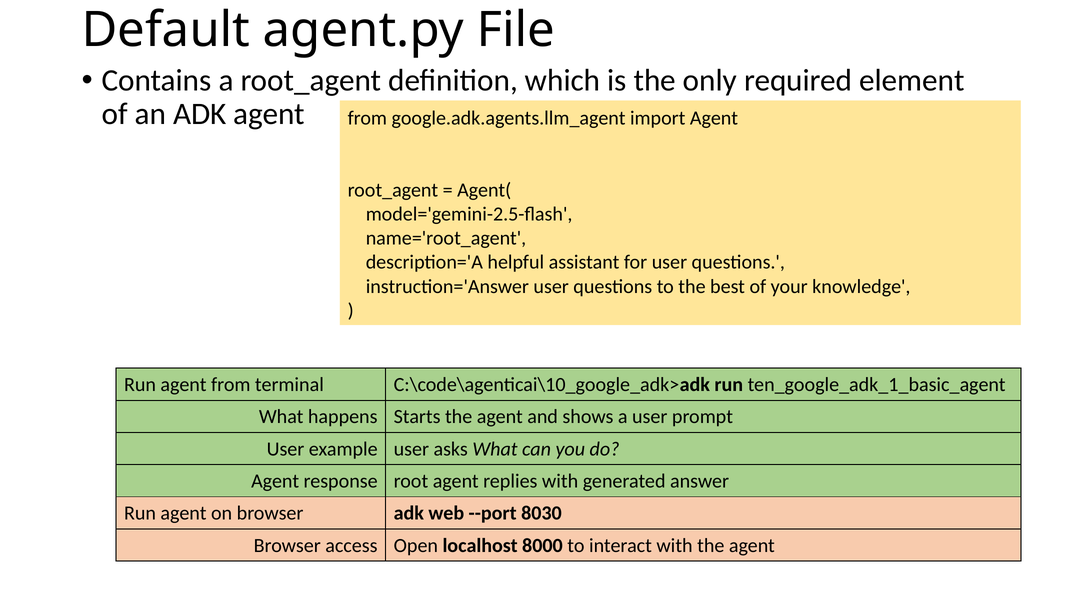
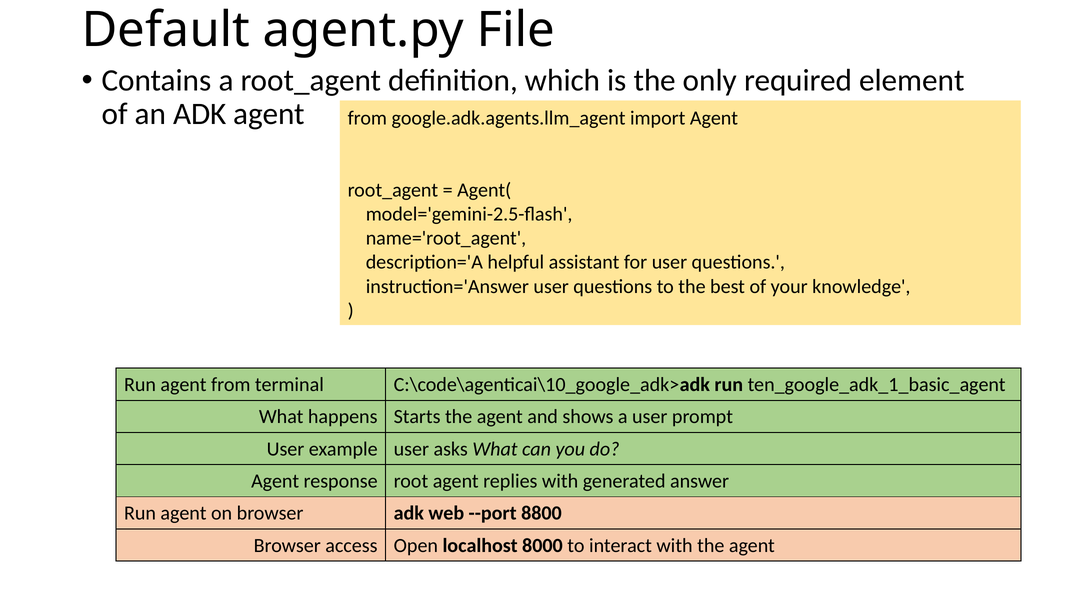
8030: 8030 -> 8800
